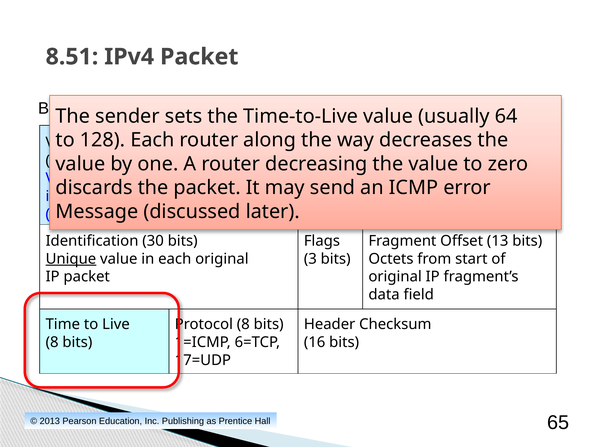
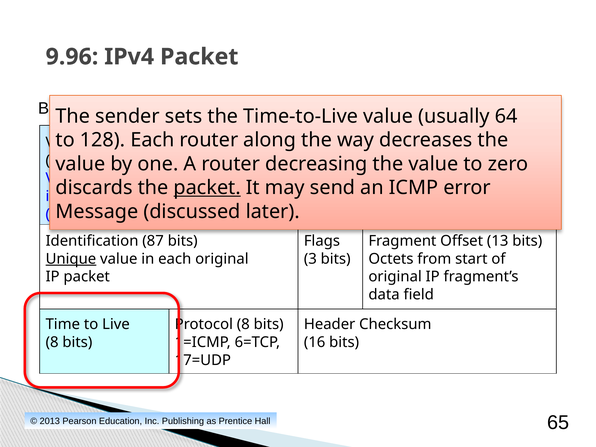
8.51: 8.51 -> 9.96
packet at (207, 188) underline: none -> present
30: 30 -> 87
